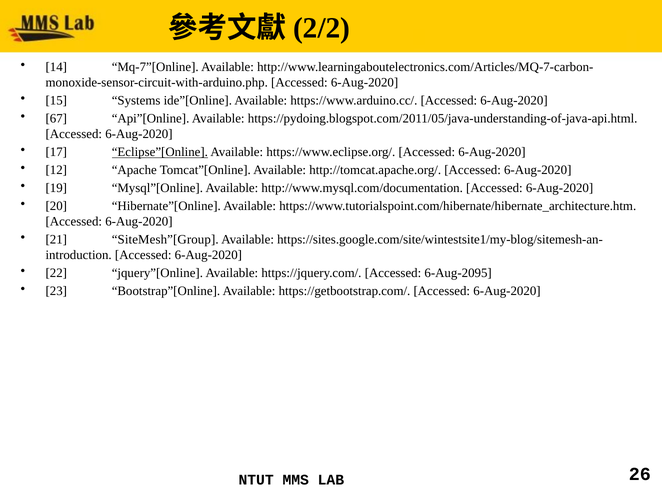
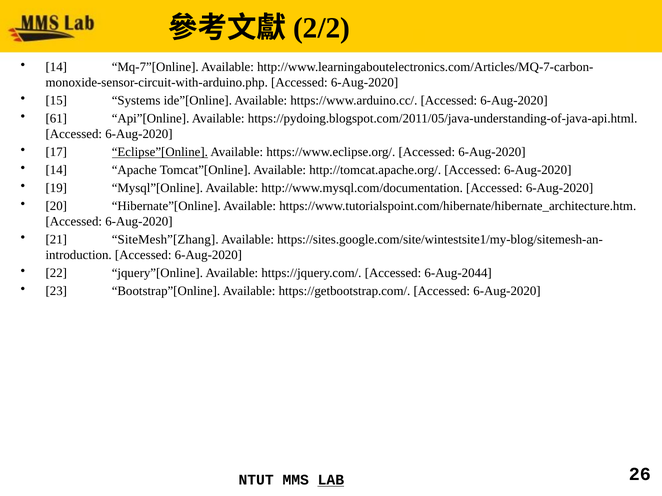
67: 67 -> 61
12 at (56, 170): 12 -> 14
SiteMesh”[Group: SiteMesh”[Group -> SiteMesh”[Zhang
6-Aug-2095: 6-Aug-2095 -> 6-Aug-2044
LAB underline: none -> present
